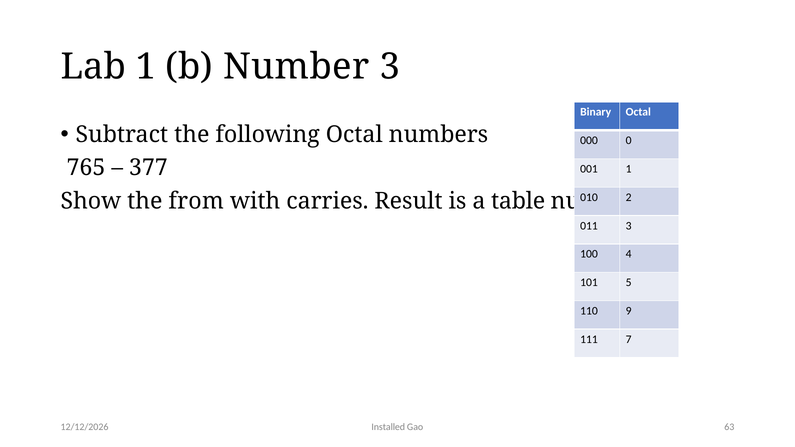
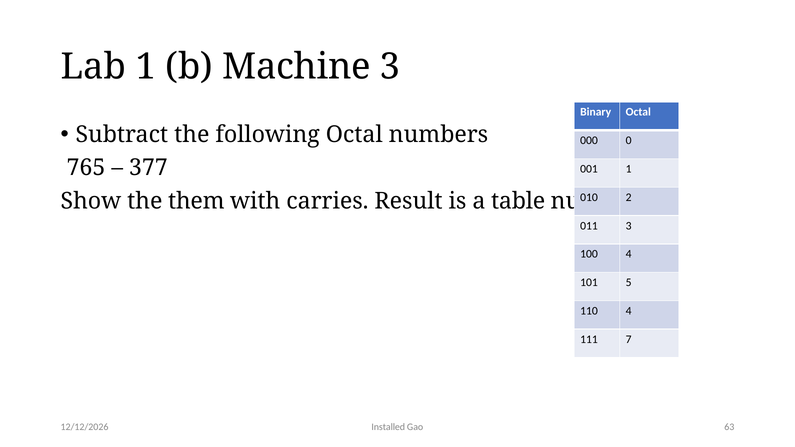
b Number: Number -> Machine
from: from -> them
110 9: 9 -> 4
